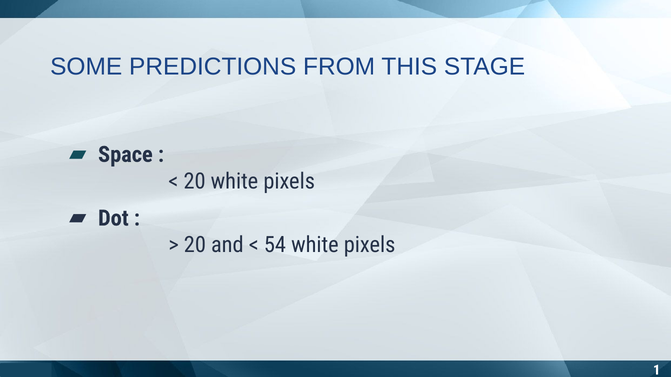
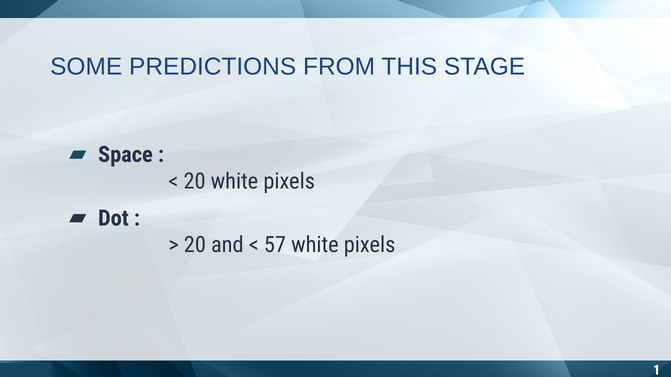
54: 54 -> 57
